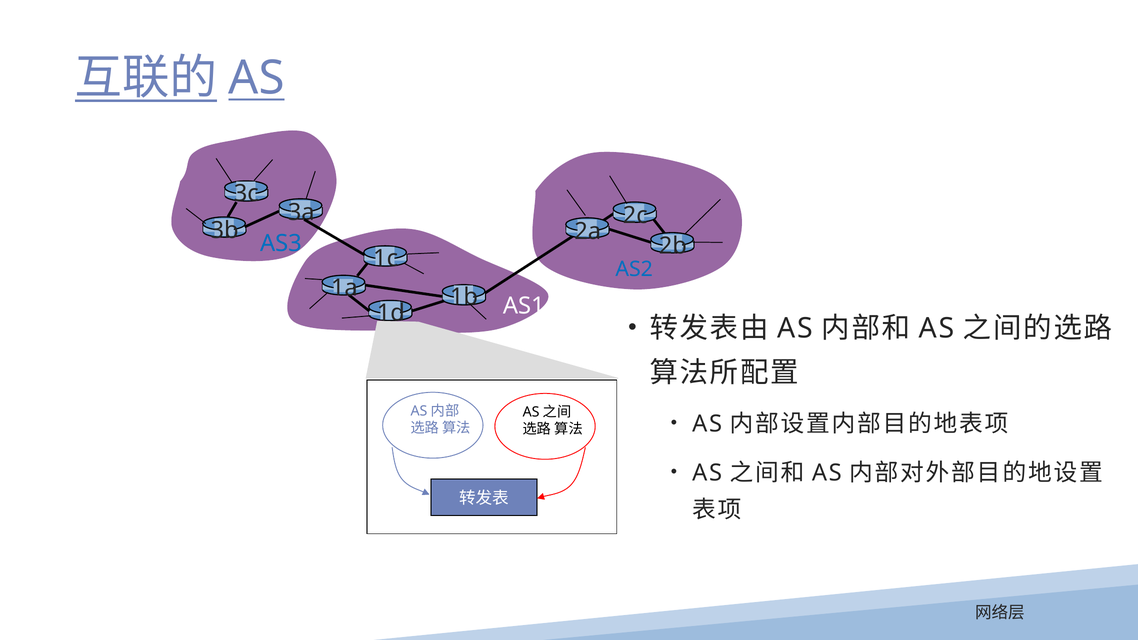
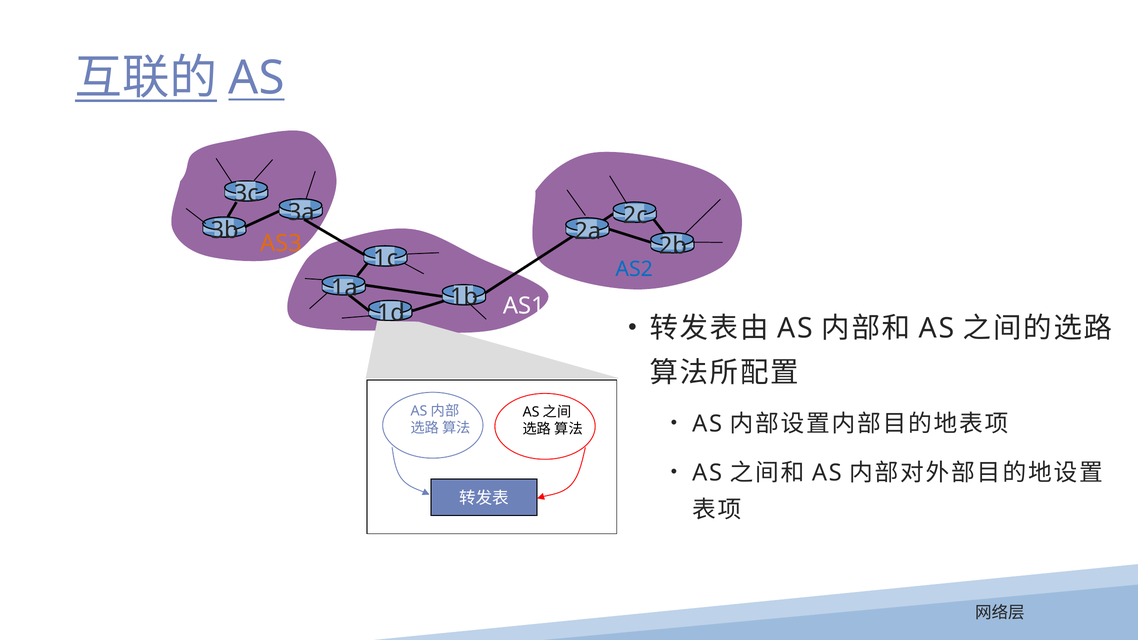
AS3 colour: blue -> orange
